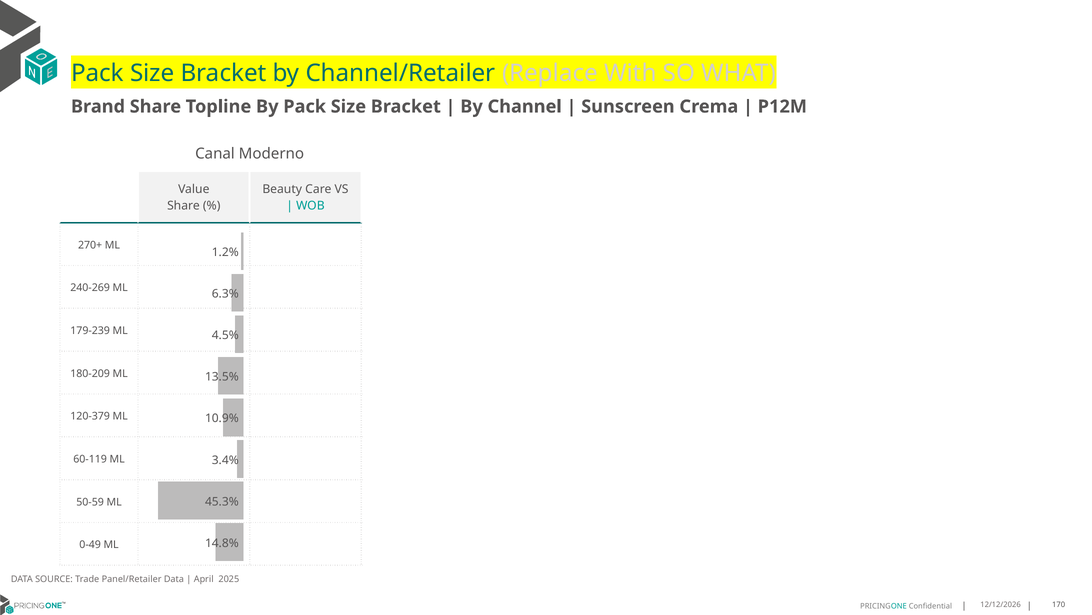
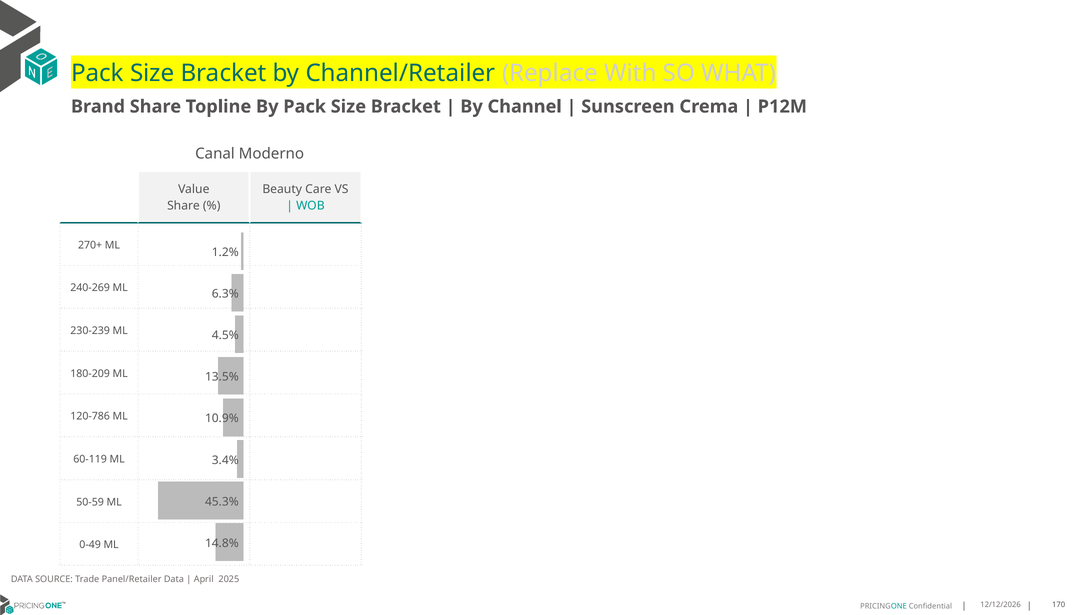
179-239: 179-239 -> 230-239
120-379: 120-379 -> 120-786
